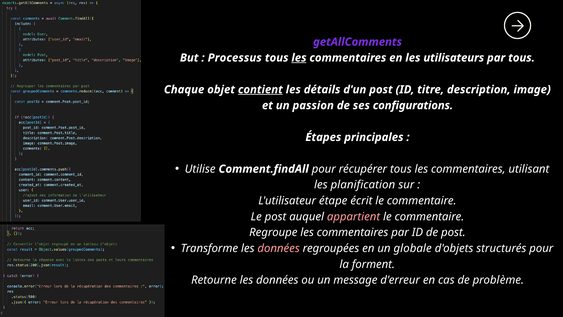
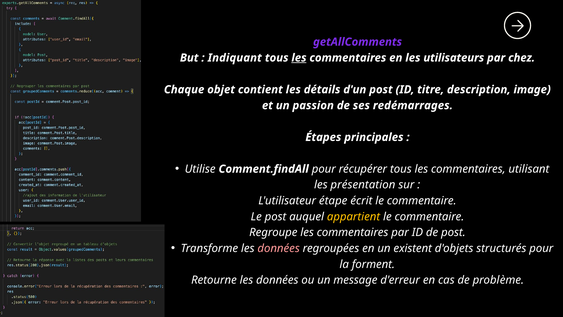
Processus: Processus -> Indiquant
par tous: tous -> chez
contient underline: present -> none
configurations: configurations -> redémarrages
planification: planification -> présentation
appartient colour: pink -> yellow
globale: globale -> existent
